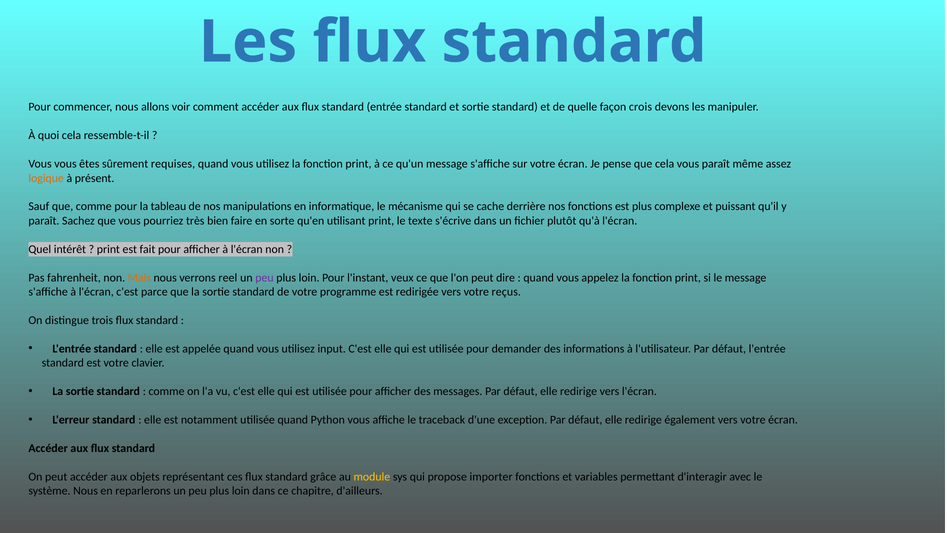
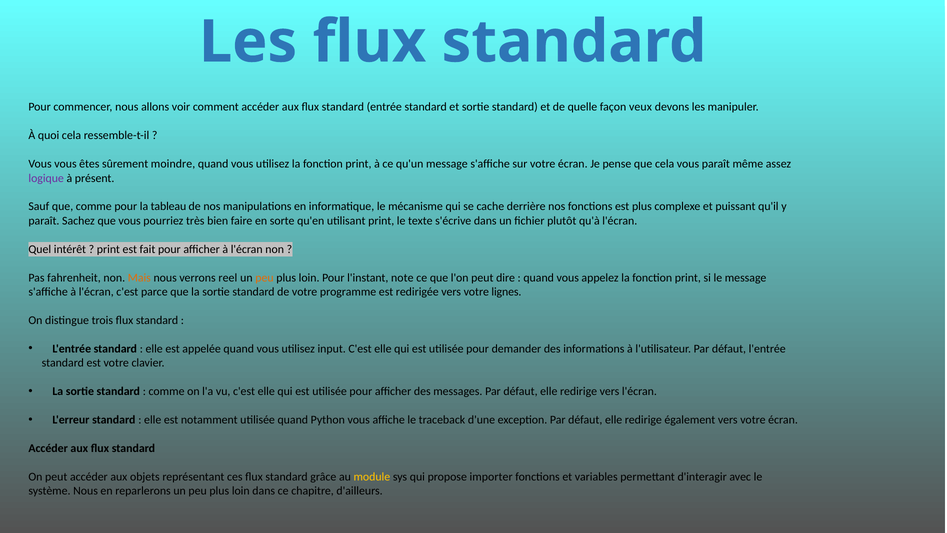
crois: crois -> veux
requises: requises -> moindre
logique colour: orange -> purple
peu at (264, 277) colour: purple -> orange
veux: veux -> note
reçus: reçus -> lignes
